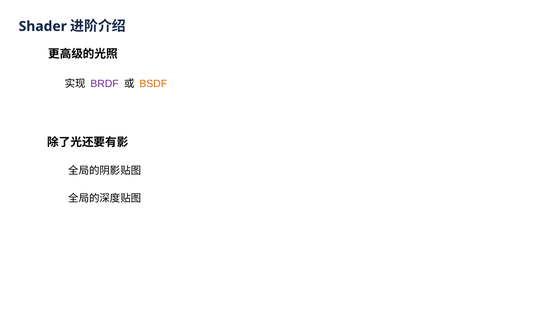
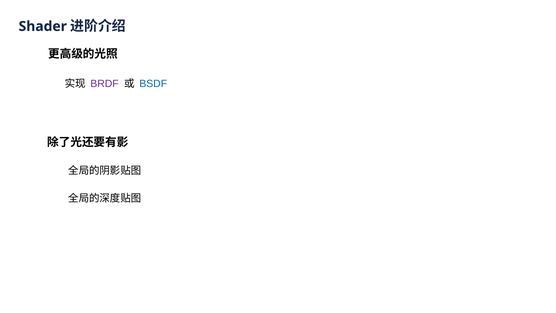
BSDF colour: orange -> blue
